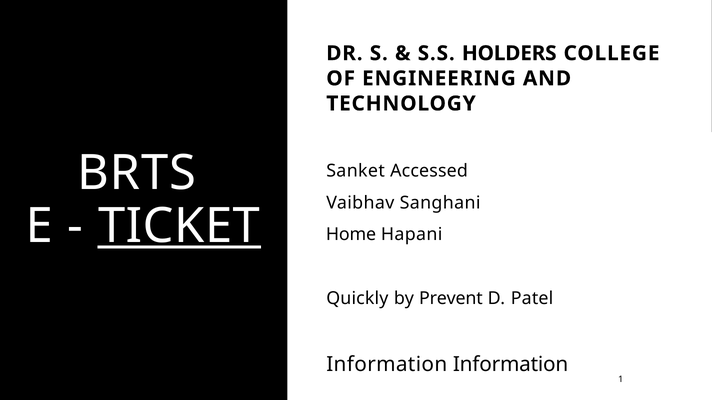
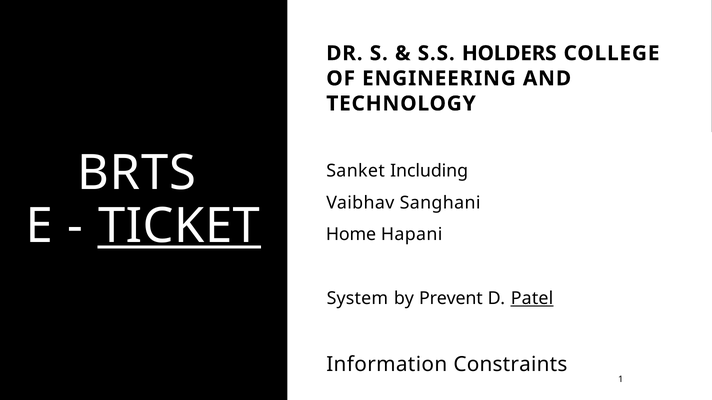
Accessed: Accessed -> Including
Quickly: Quickly -> System
Patel underline: none -> present
Information Information: Information -> Constraints
